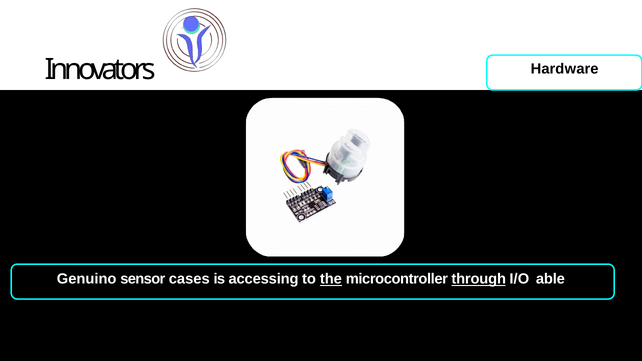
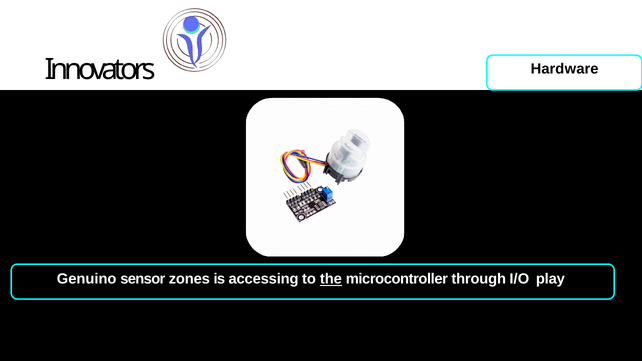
cases: cases -> zones
through underline: present -> none
able: able -> play
